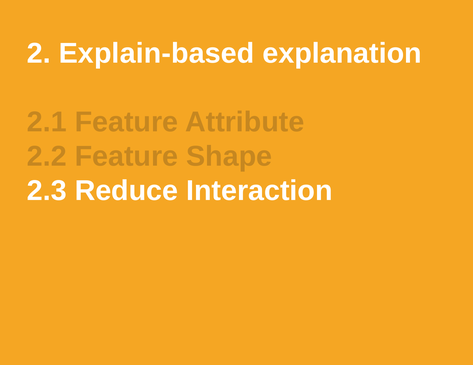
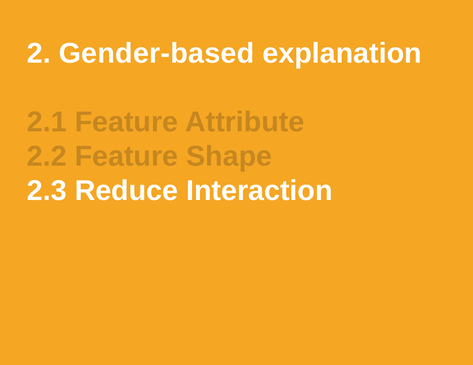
Explain-based: Explain-based -> Gender-based
